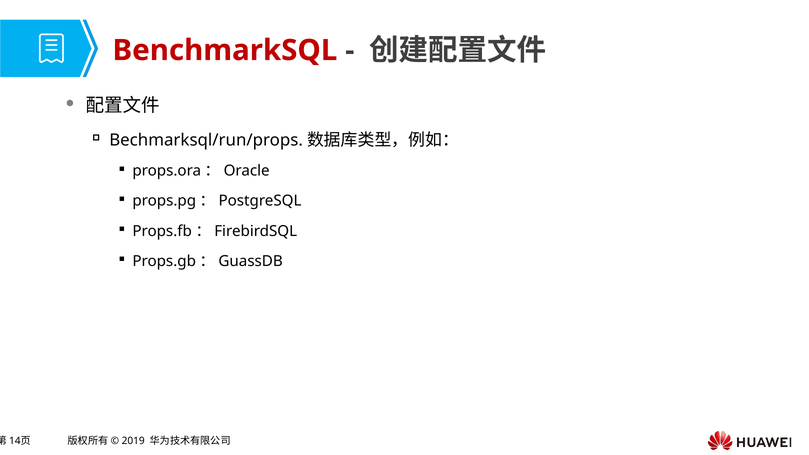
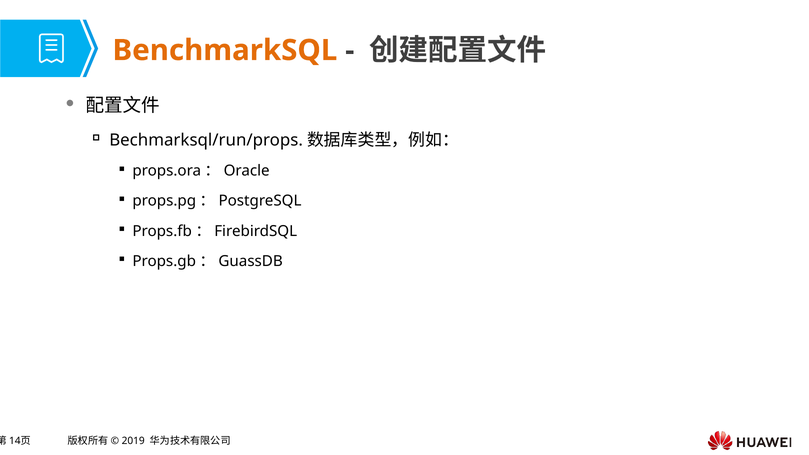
BenchmarkSQL colour: red -> orange
